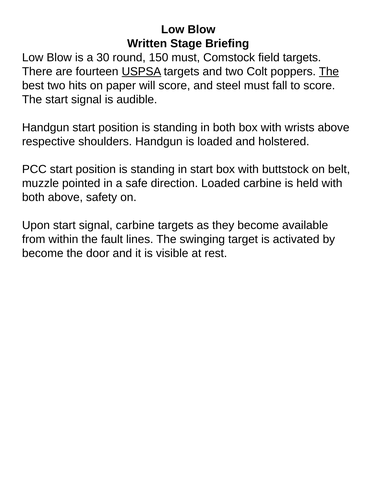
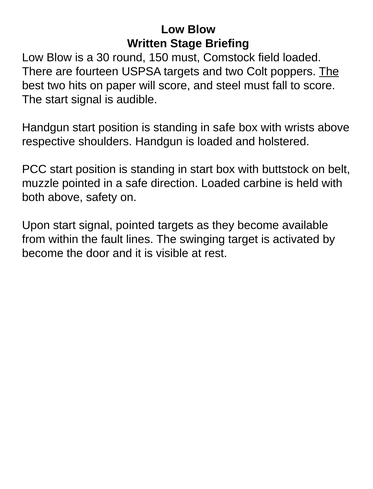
field targets: targets -> loaded
USPSA underline: present -> none
in both: both -> safe
signal carbine: carbine -> pointed
